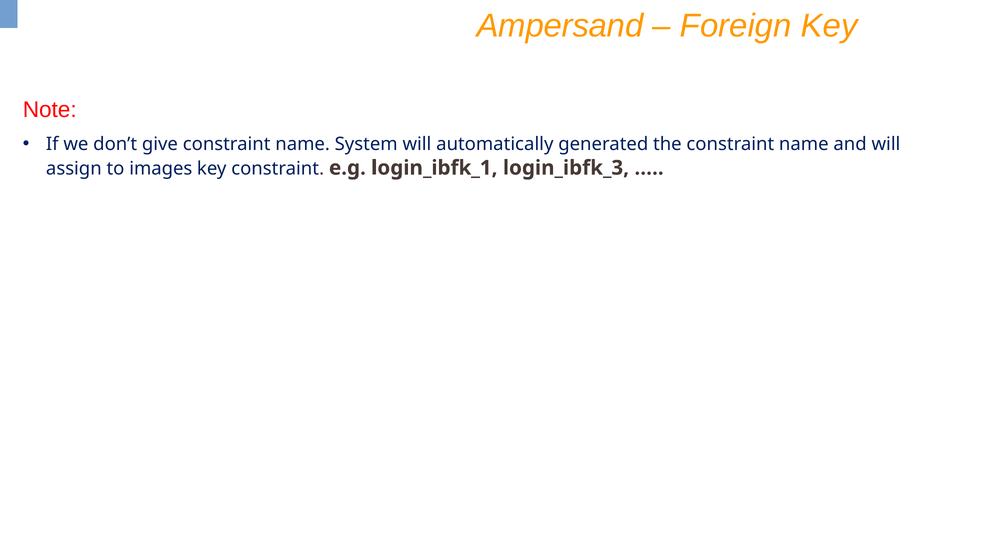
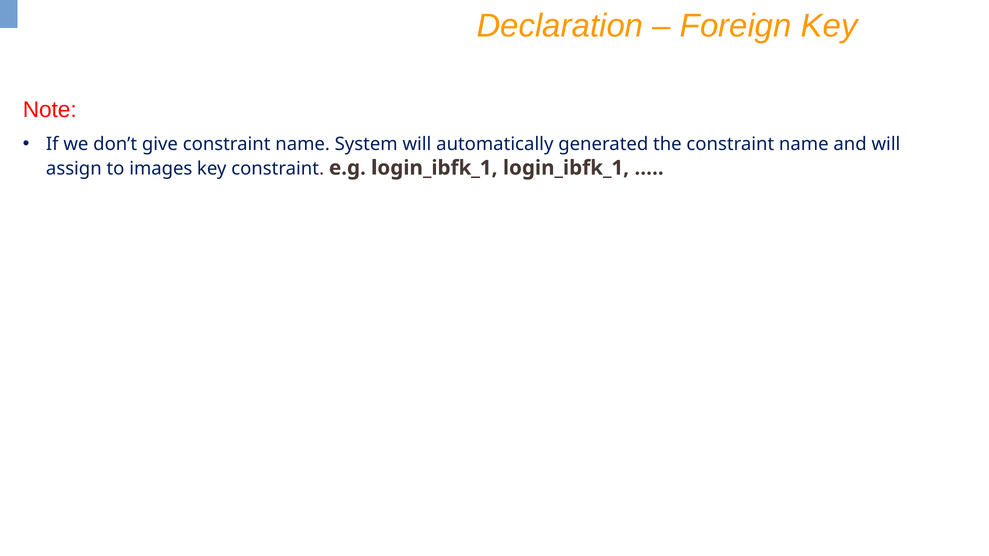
Ampersand: Ampersand -> Declaration
login_ibfk_1 login_ibfk_3: login_ibfk_3 -> login_ibfk_1
